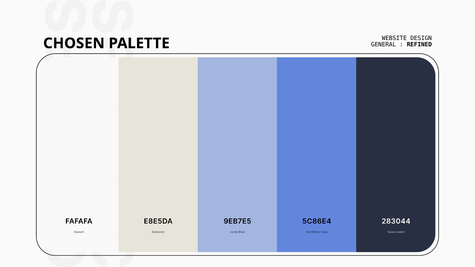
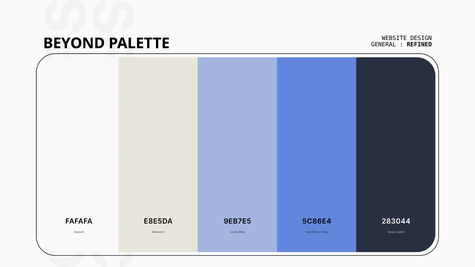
CHOSEN: CHOSEN -> BEYOND
